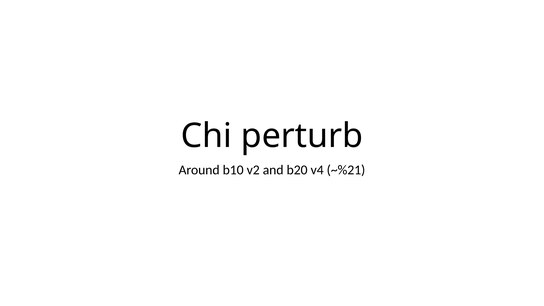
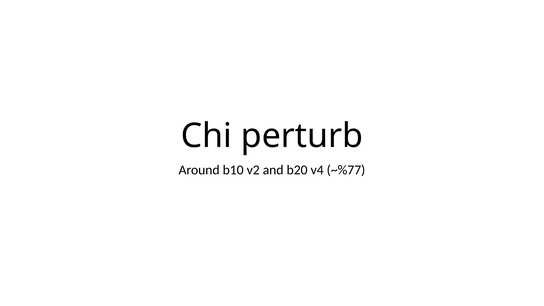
~%21: ~%21 -> ~%77
